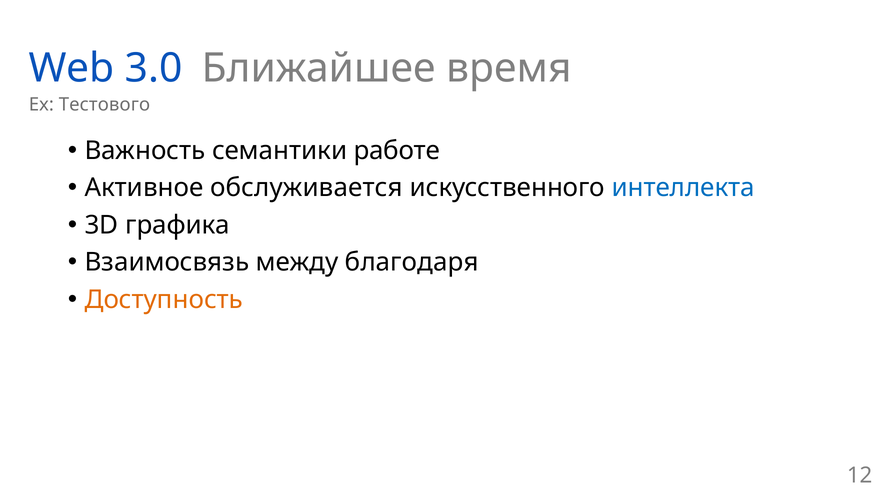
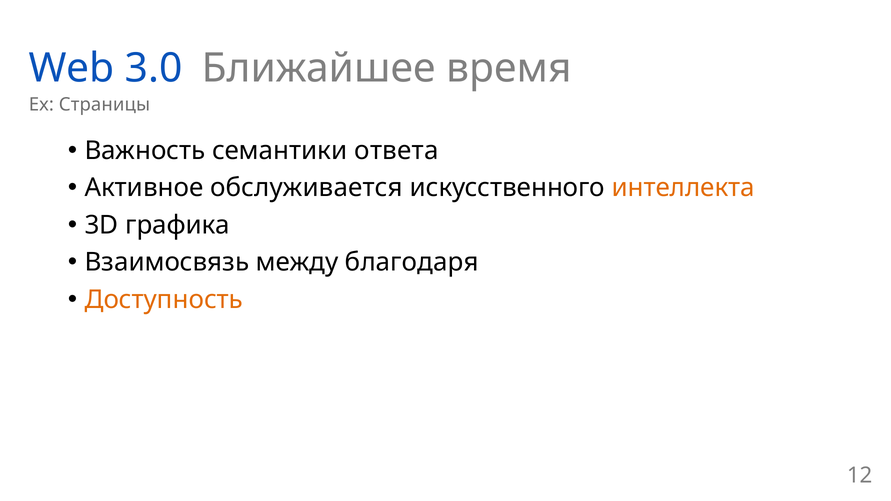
Тестового: Тестового -> Страницы
работе: работе -> ответа
интеллекта colour: blue -> orange
